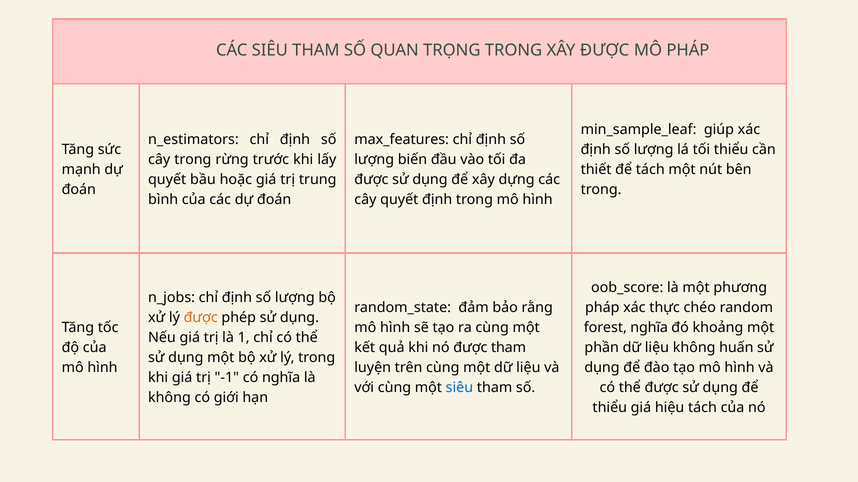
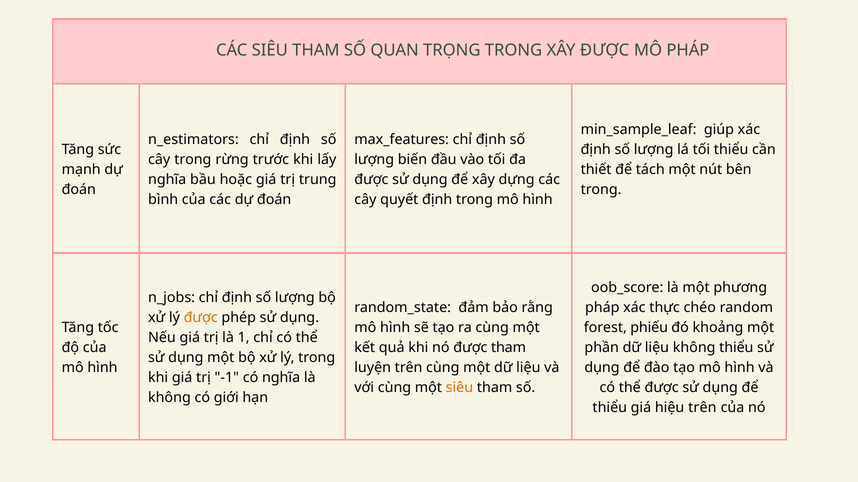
quyết at (167, 180): quyết -> nghĩa
forest nghĩa: nghĩa -> phiếu
không huấn: huấn -> thiểu
siêu at (459, 388) colour: blue -> orange
hiệu tách: tách -> trên
